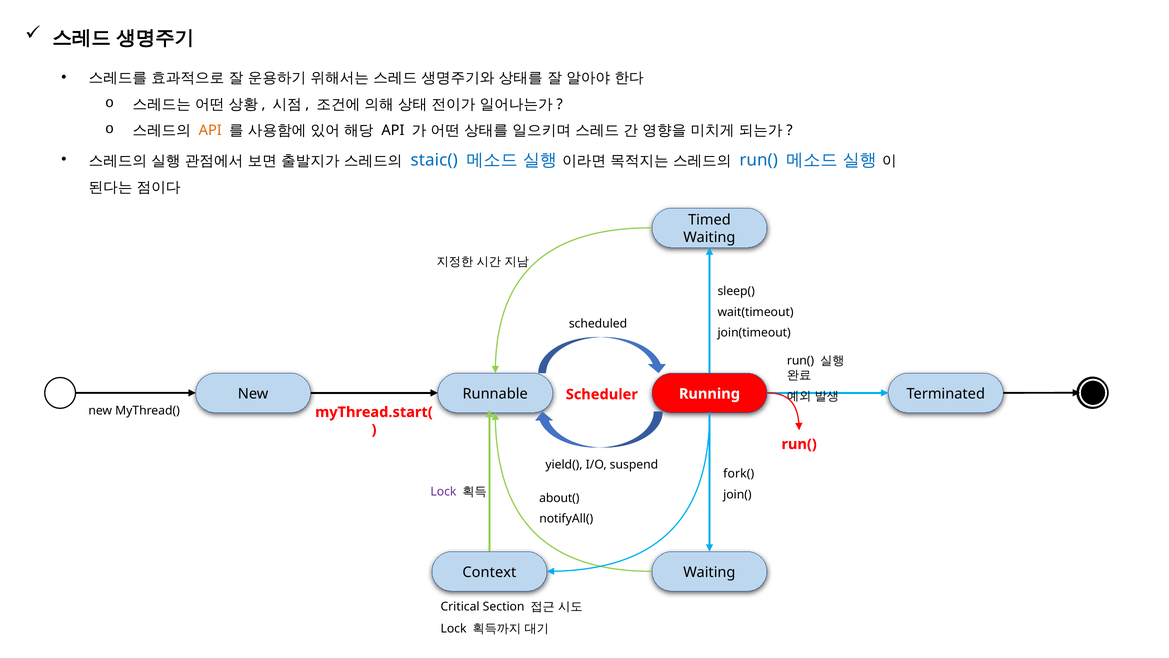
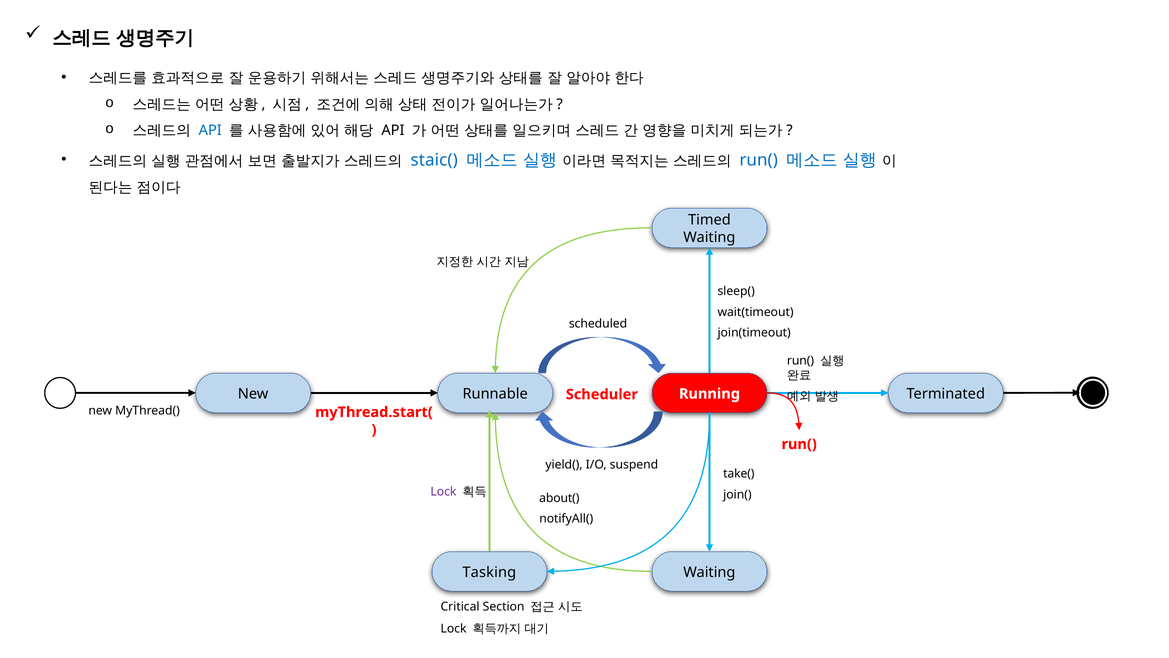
API at (210, 131) colour: orange -> blue
fork(: fork( -> take(
Context: Context -> Tasking
